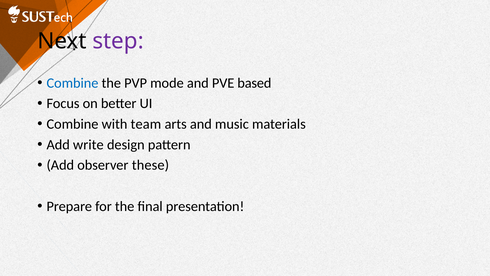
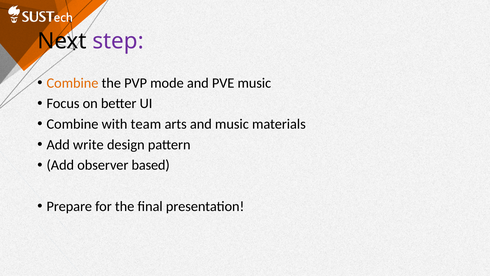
Combine at (72, 83) colour: blue -> orange
PVE based: based -> music
these: these -> based
